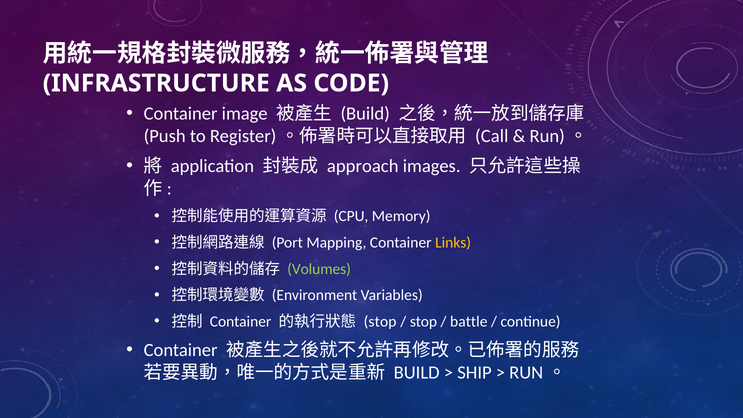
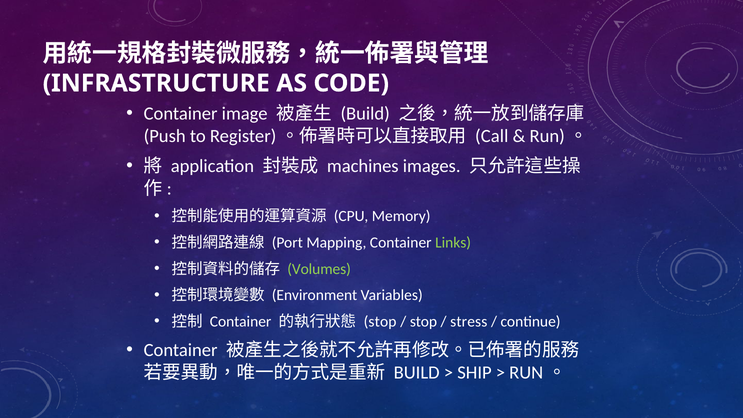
approach: approach -> machines
Links colour: yellow -> light green
battle: battle -> stress
